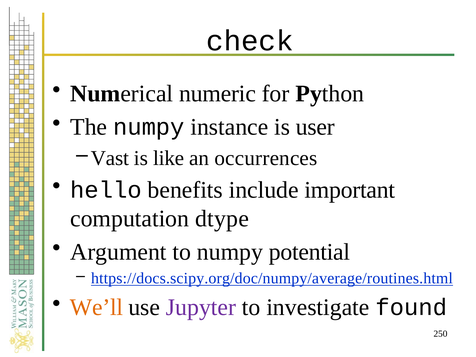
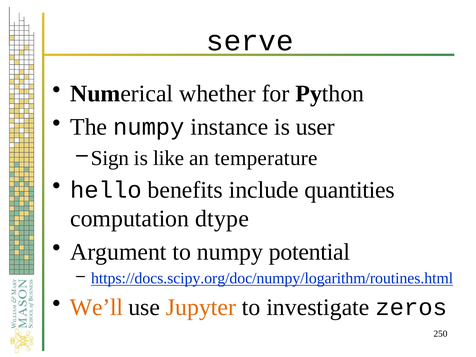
check: check -> serve
numeric: numeric -> whether
Vast: Vast -> Sign
occurrences: occurrences -> temperature
important: important -> quantities
https://docs.scipy.org/doc/numpy/average/routines.html: https://docs.scipy.org/doc/numpy/average/routines.html -> https://docs.scipy.org/doc/numpy/logarithm/routines.html
Jupyter colour: purple -> orange
found: found -> zeros
